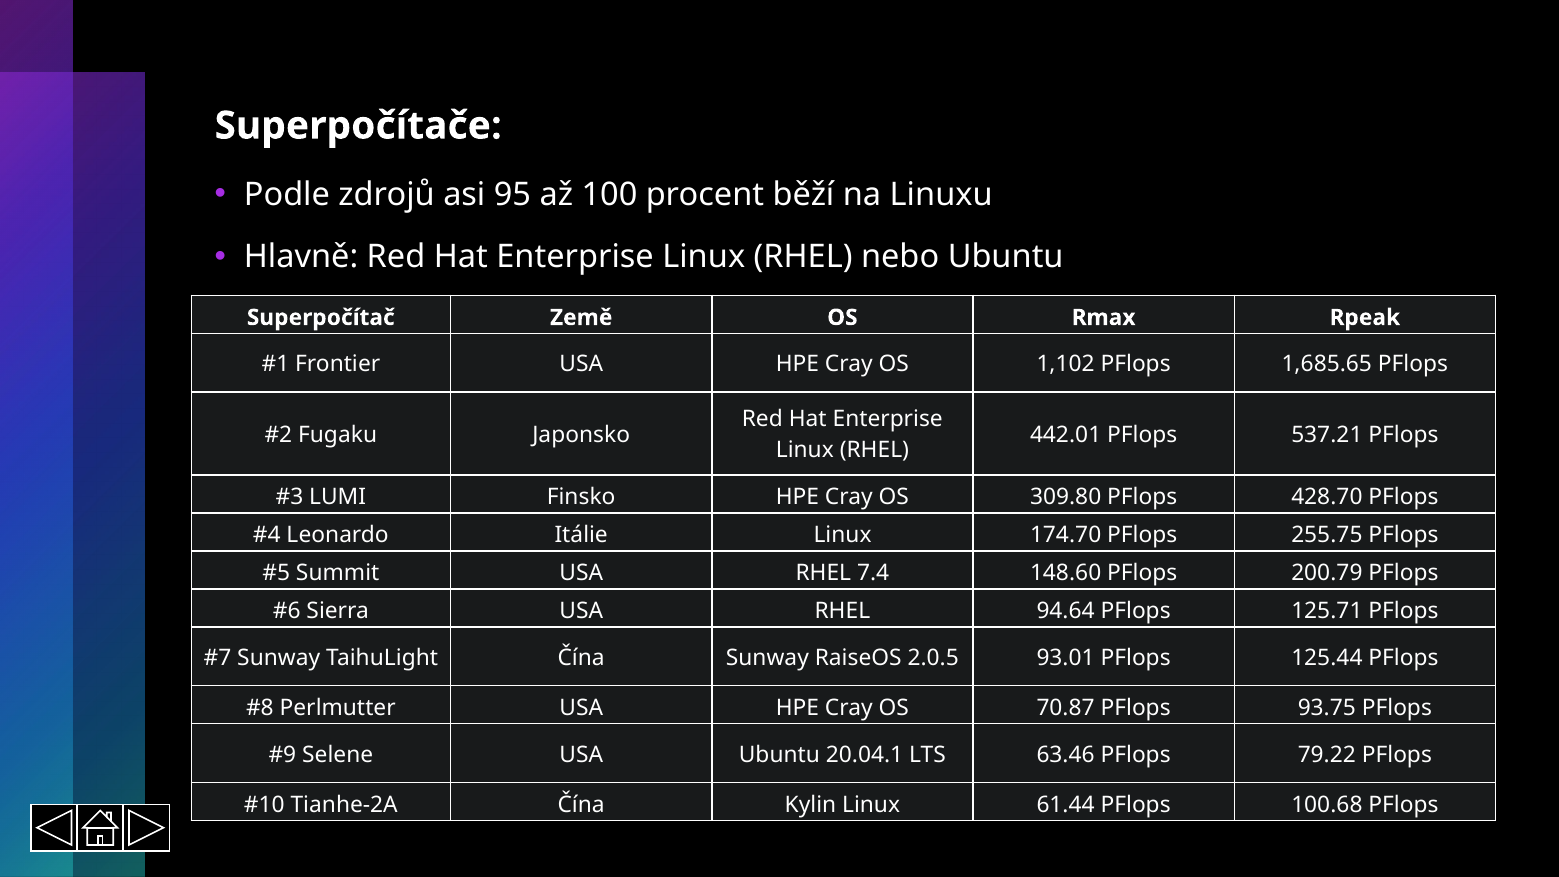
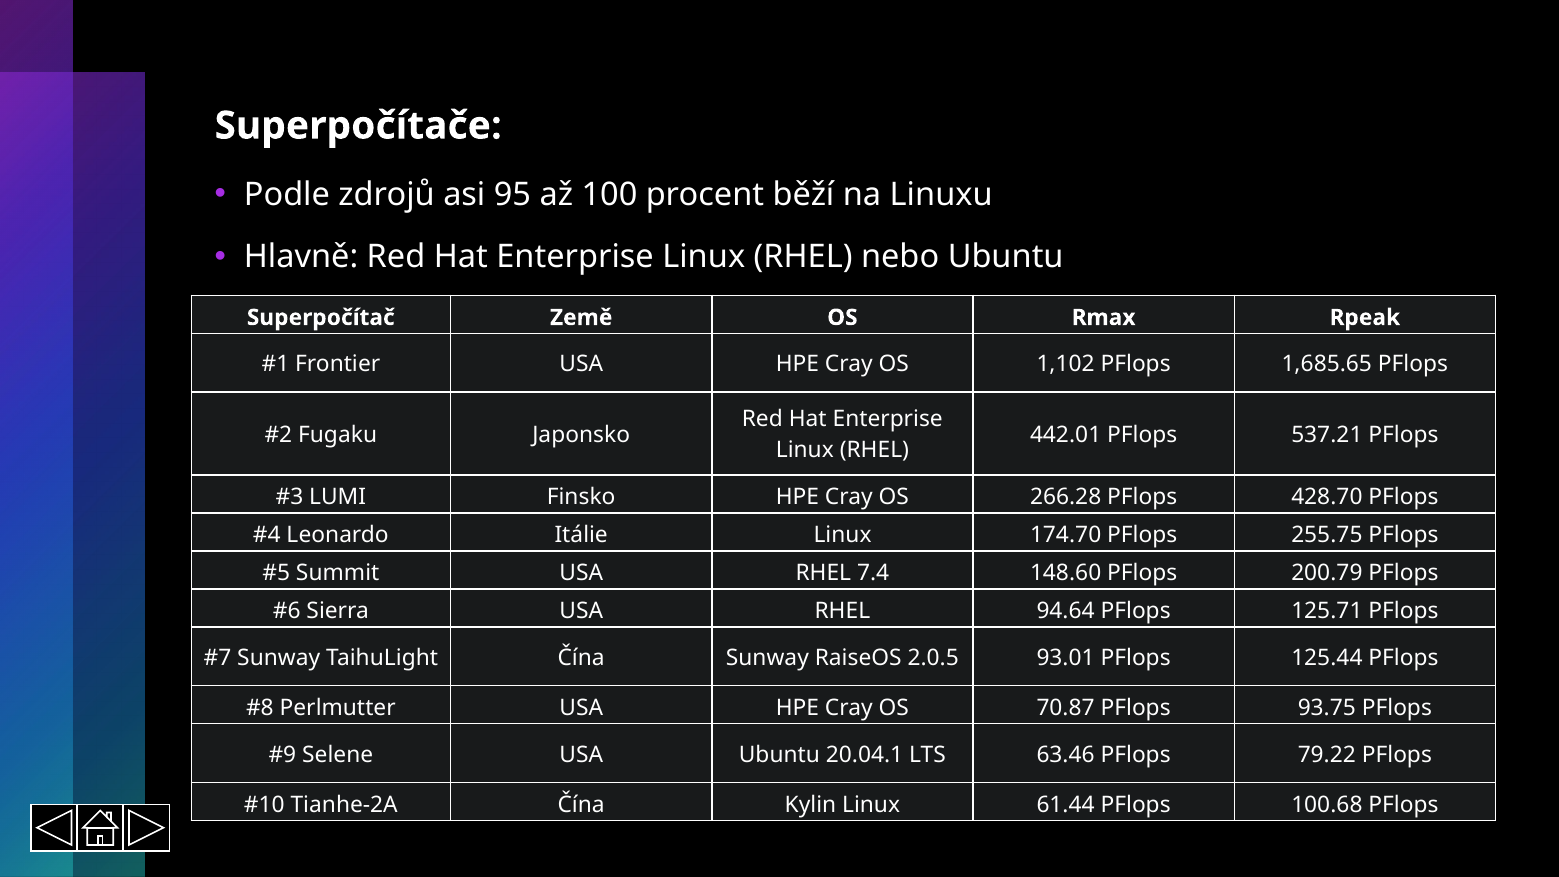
309.80: 309.80 -> 266.28
